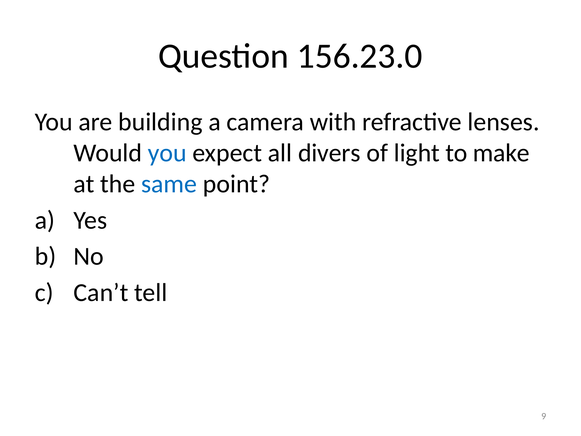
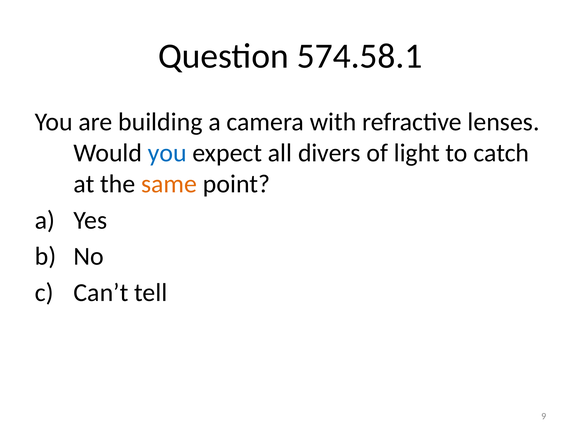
156.23.0: 156.23.0 -> 574.58.1
make: make -> catch
same colour: blue -> orange
